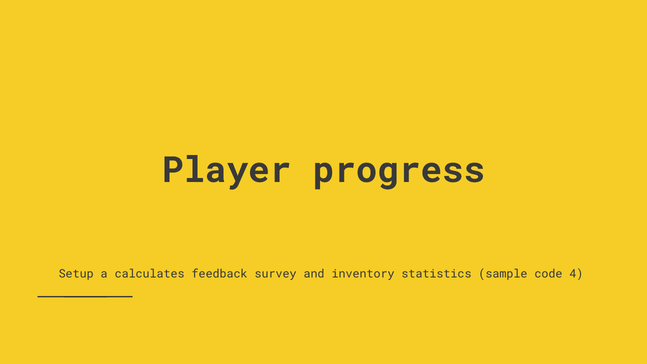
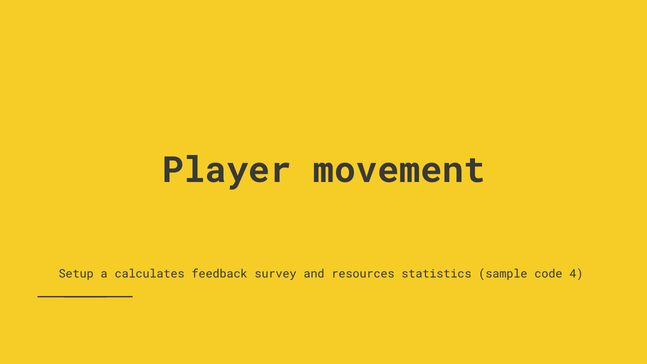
progress: progress -> movement
inventory: inventory -> resources
